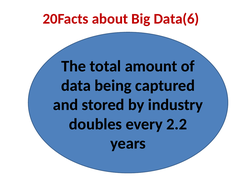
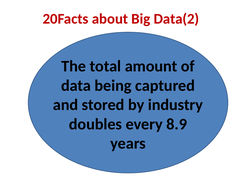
Data(6: Data(6 -> Data(2
2.2: 2.2 -> 8.9
